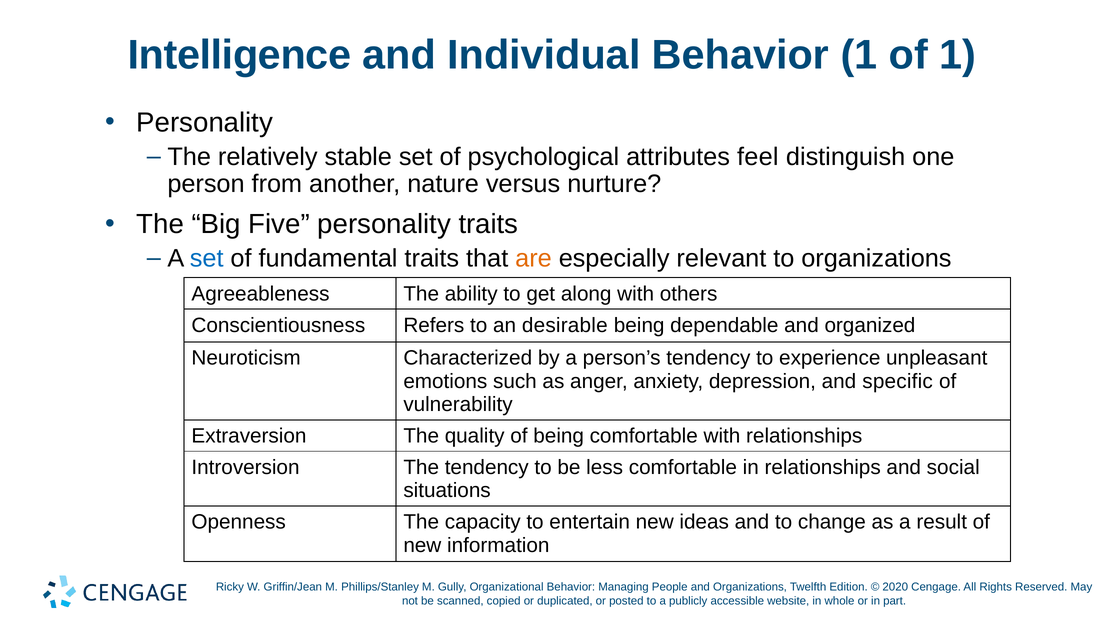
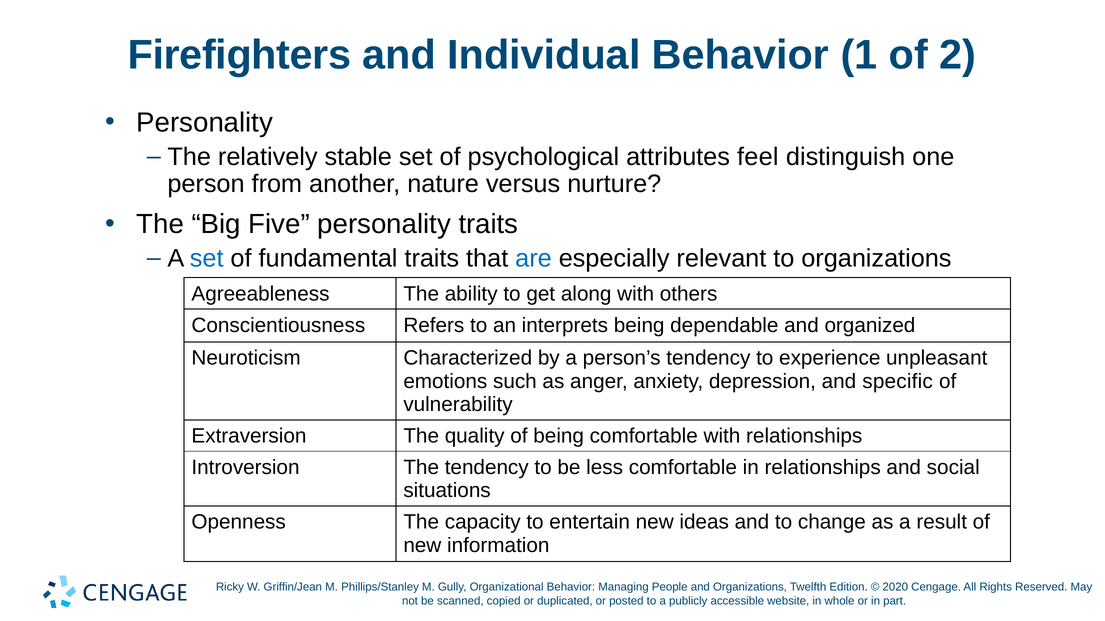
Intelligence: Intelligence -> Firefighters
of 1: 1 -> 2
are colour: orange -> blue
desirable: desirable -> interprets
